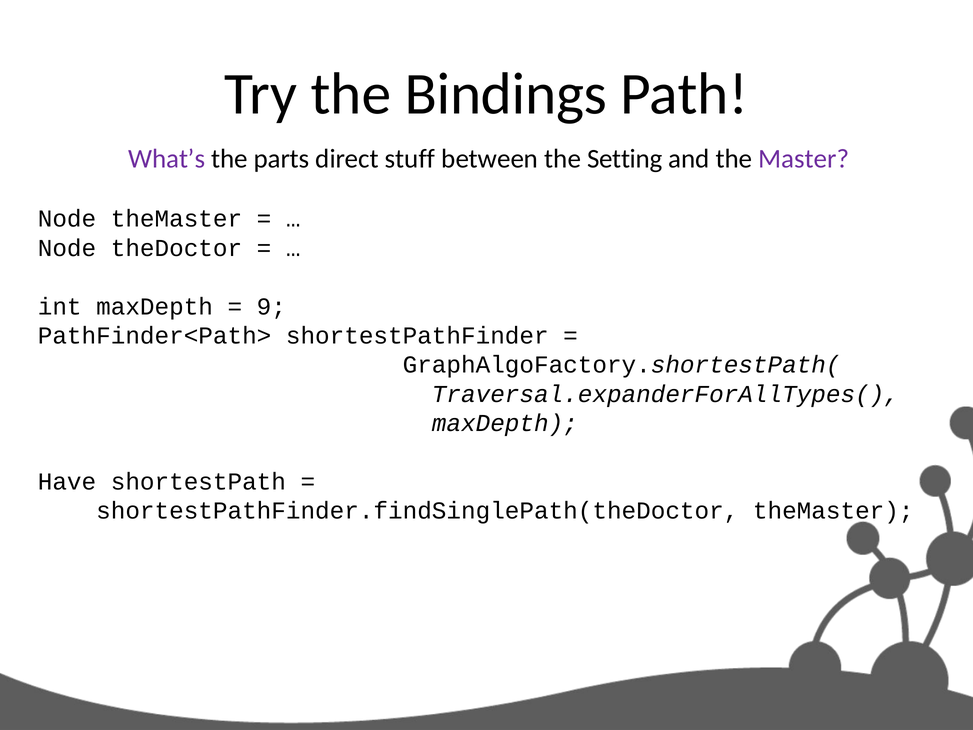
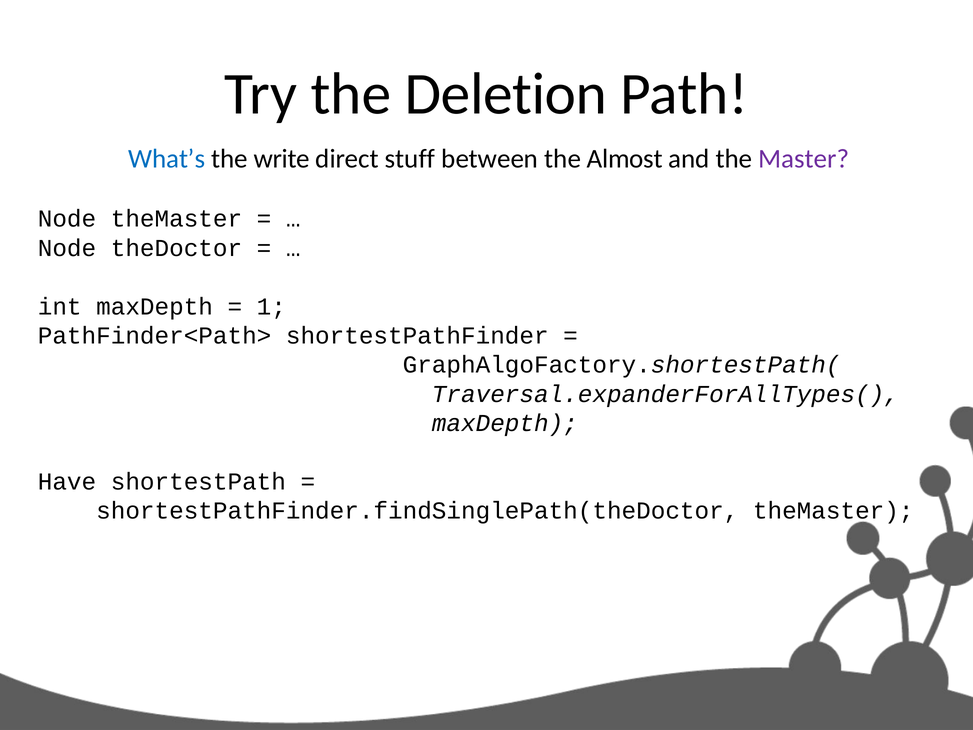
Bindings: Bindings -> Deletion
What’s colour: purple -> blue
parts: parts -> write
Setting: Setting -> Almost
9: 9 -> 1
